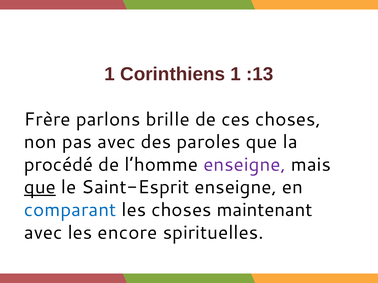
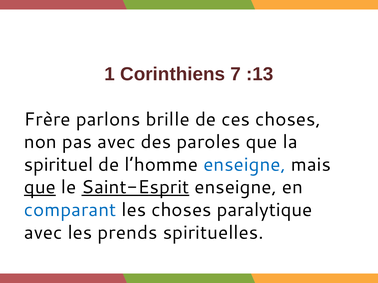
Corinthiens 1: 1 -> 7
procédé: procédé -> spirituel
enseigne at (245, 165) colour: purple -> blue
Saint-Esprit underline: none -> present
maintenant: maintenant -> paralytique
encore: encore -> prends
